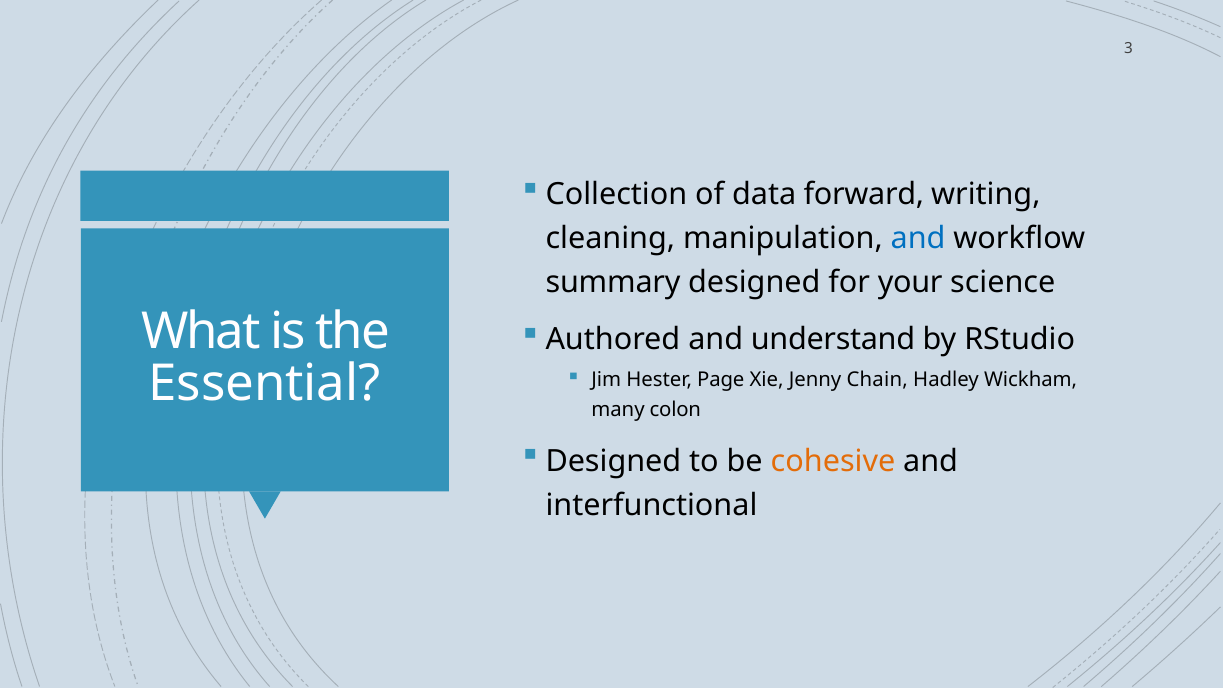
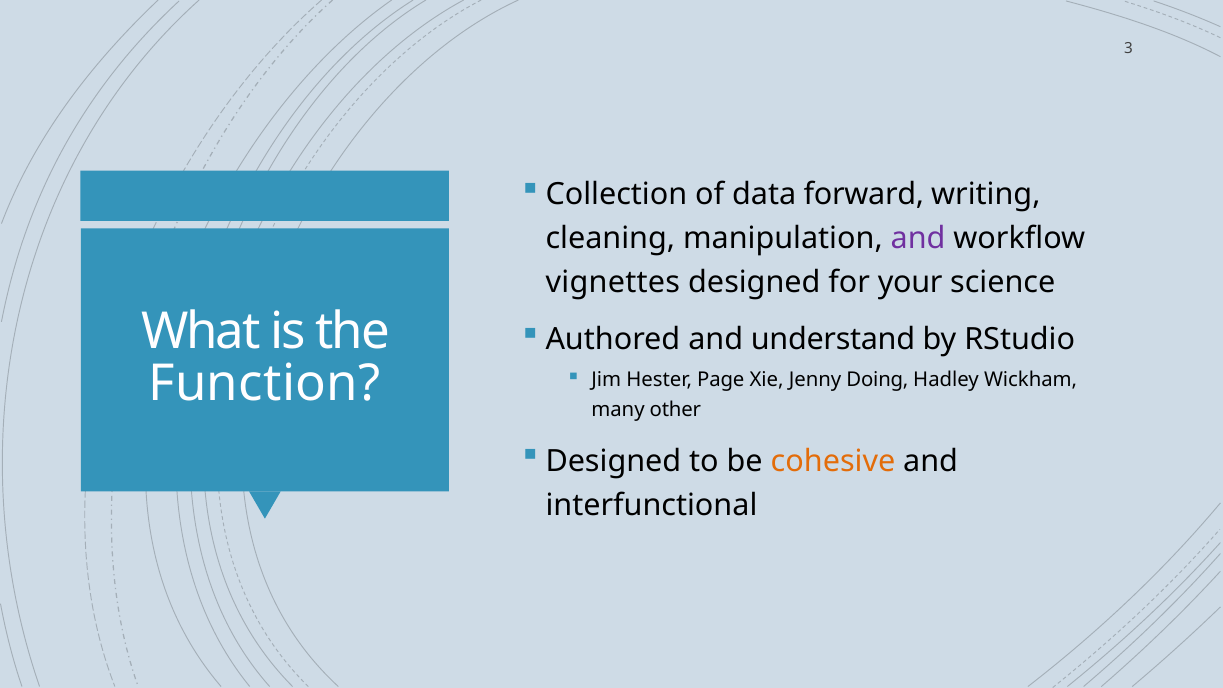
and at (918, 238) colour: blue -> purple
summary: summary -> vignettes
Chain: Chain -> Doing
Essential: Essential -> Function
colon: colon -> other
